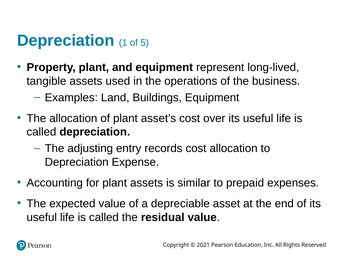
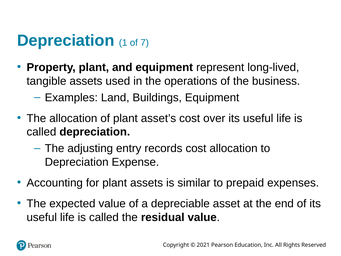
5: 5 -> 7
